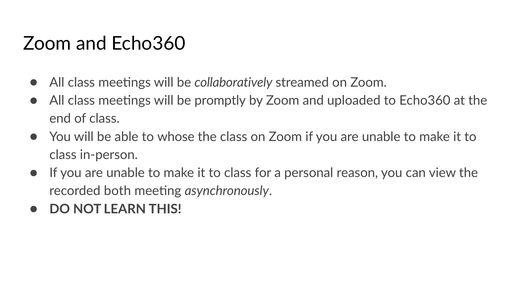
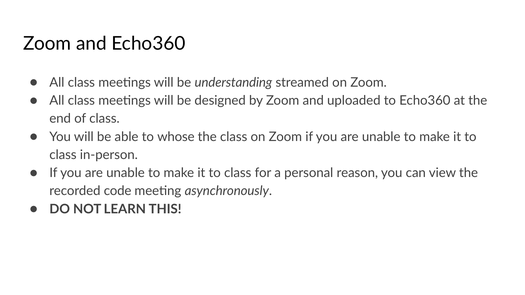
collaboratively: collaboratively -> understanding
promptly: promptly -> designed
both: both -> code
